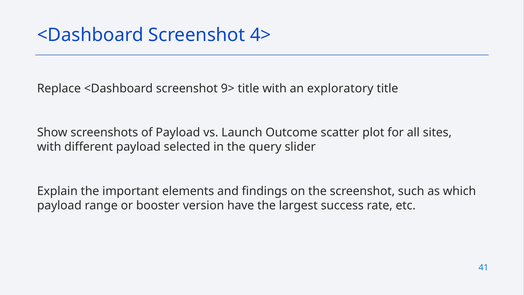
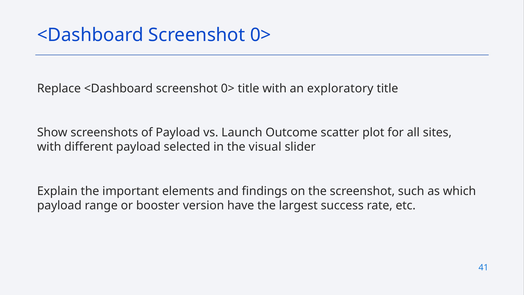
4> at (261, 35): 4> -> 0>
Replace <Dashboard screenshot 9>: 9> -> 0>
query: query -> visual
